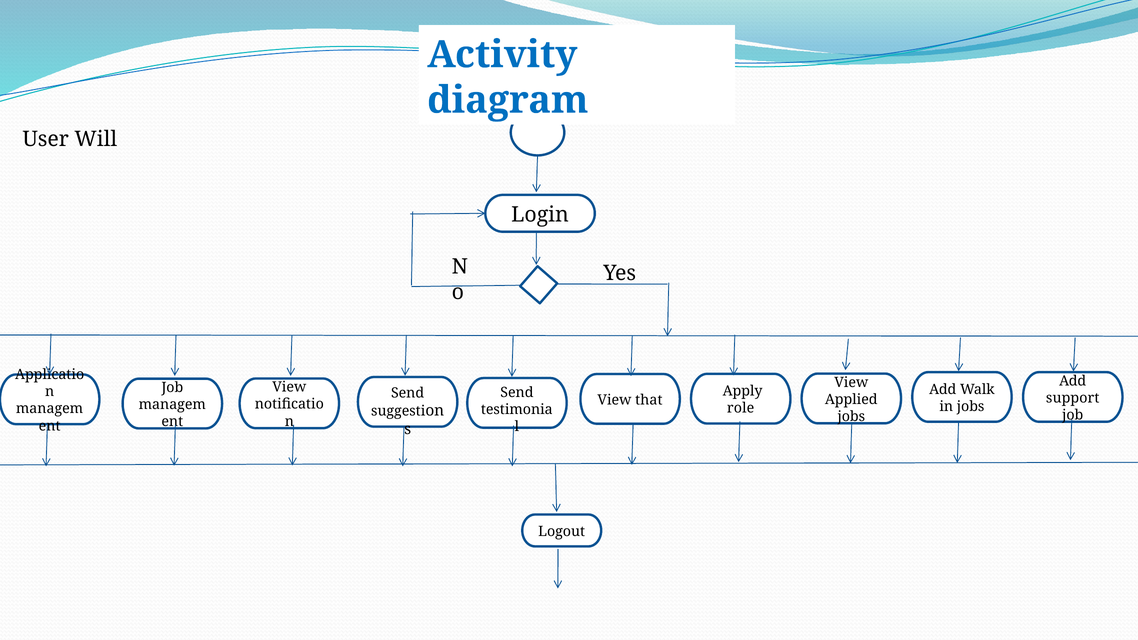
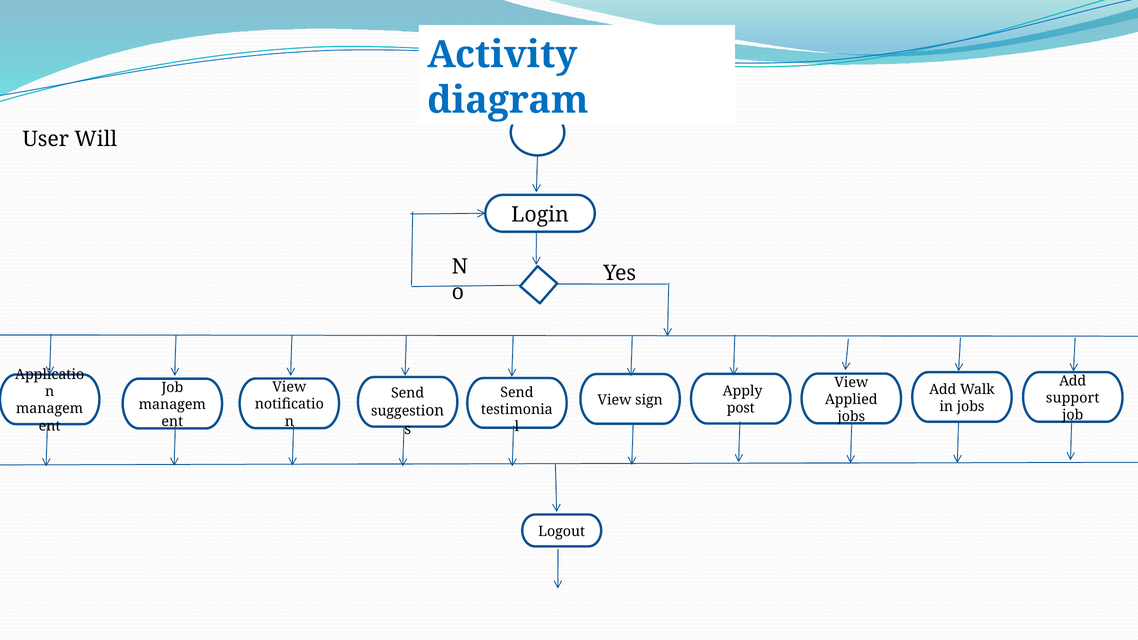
that: that -> sign
role: role -> post
